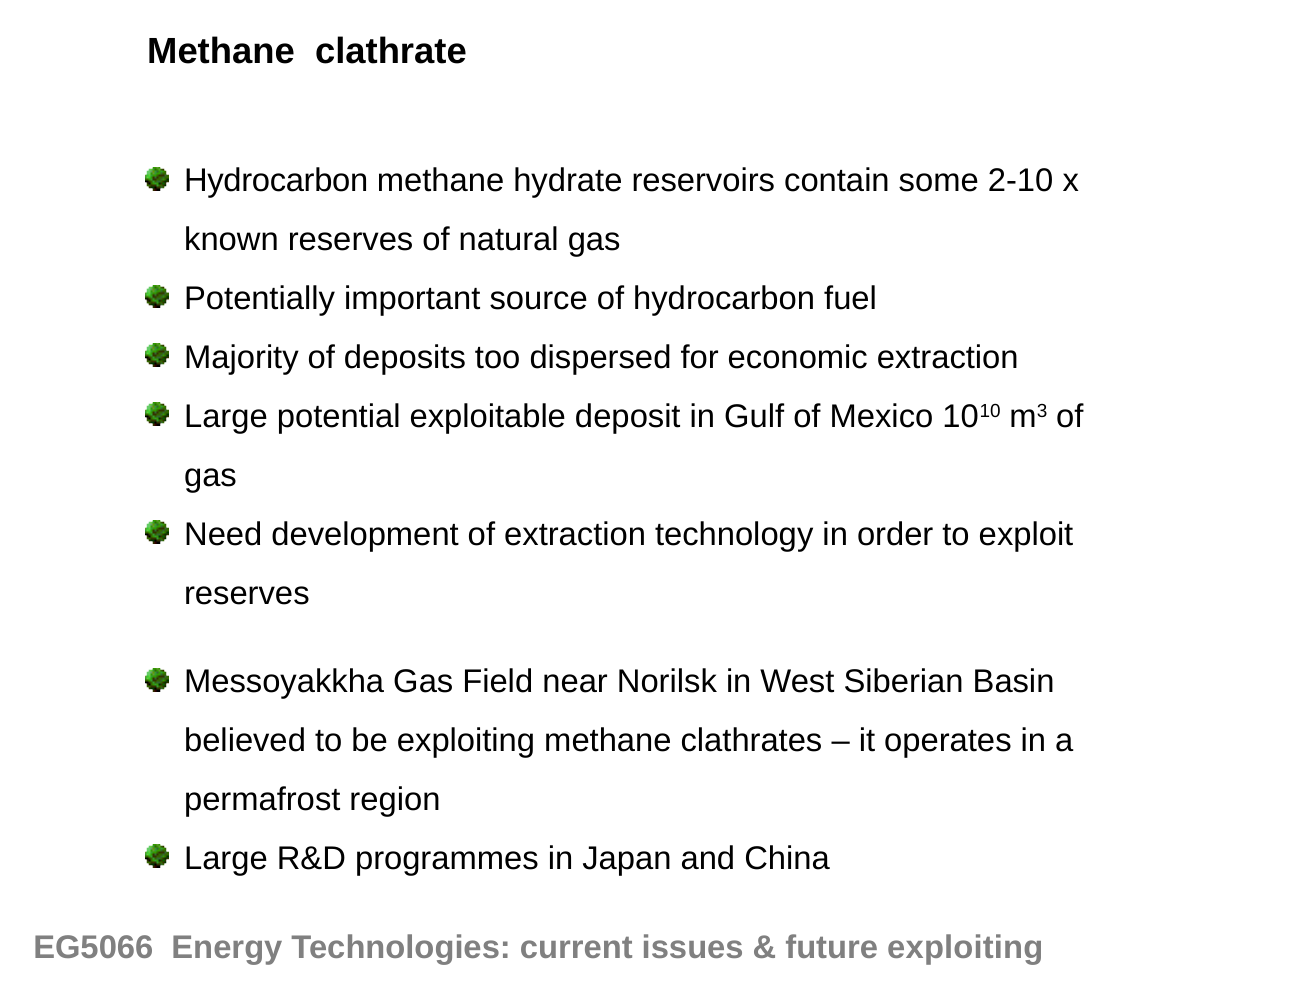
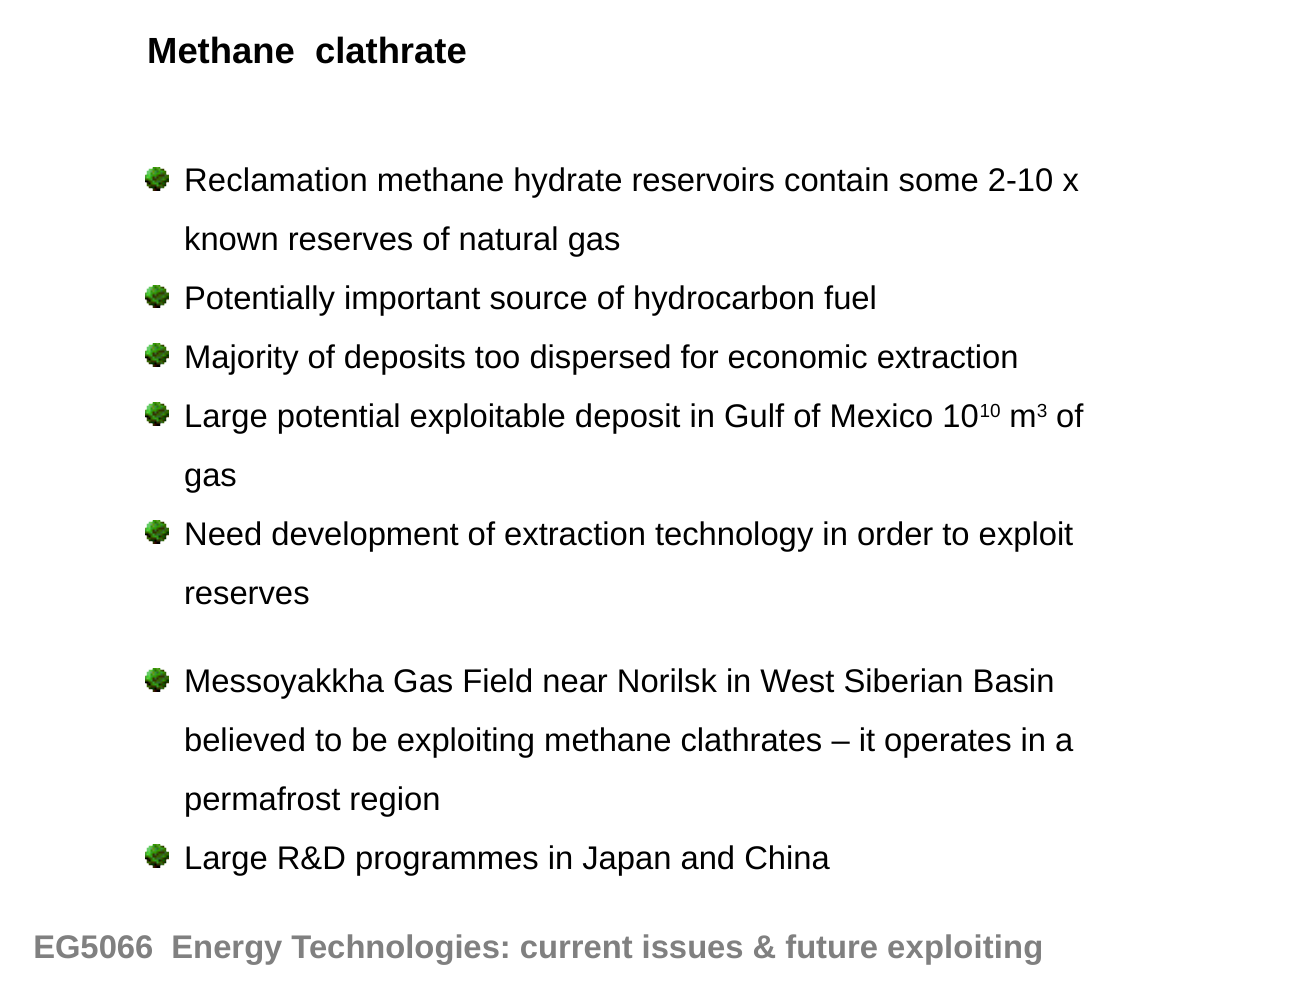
Hydrocarbon at (276, 181): Hydrocarbon -> Reclamation
